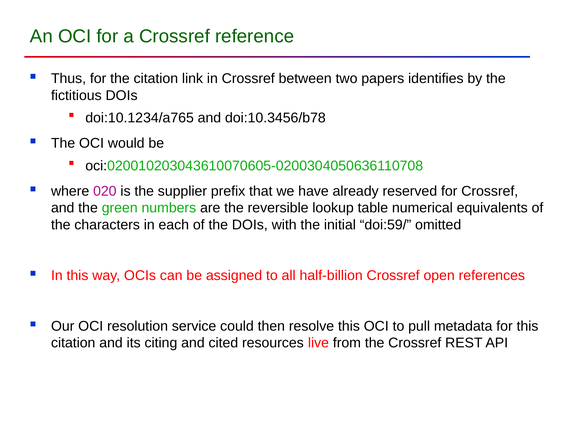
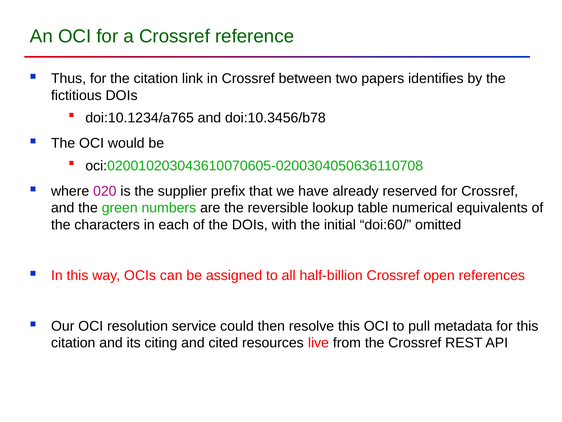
doi:59/: doi:59/ -> doi:60/
